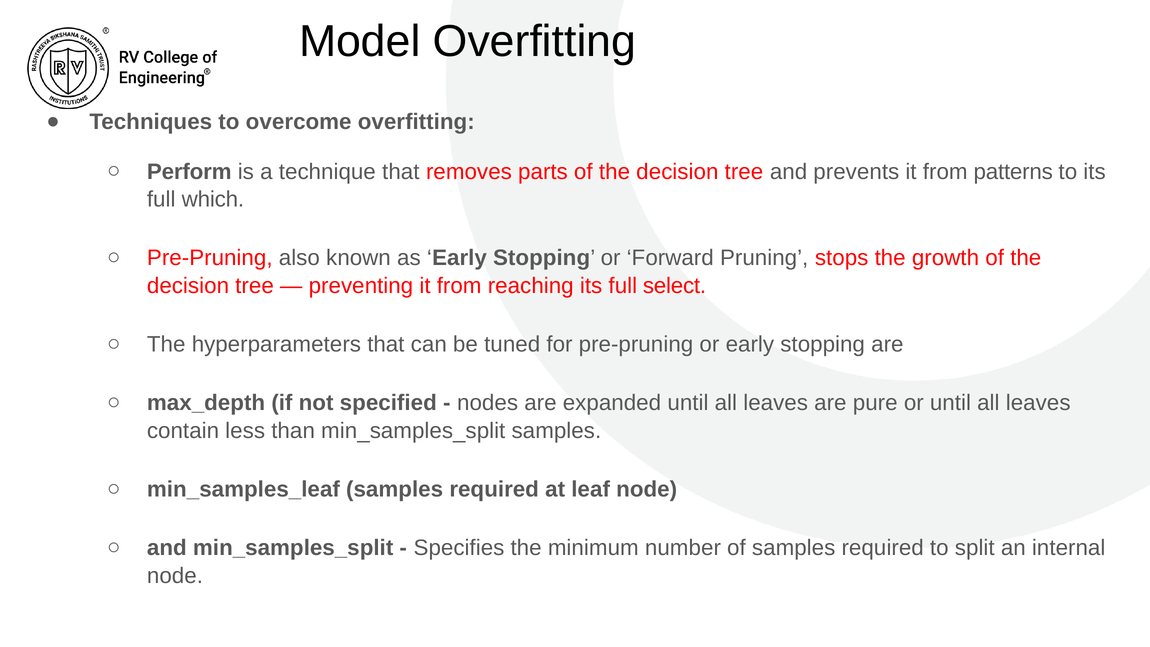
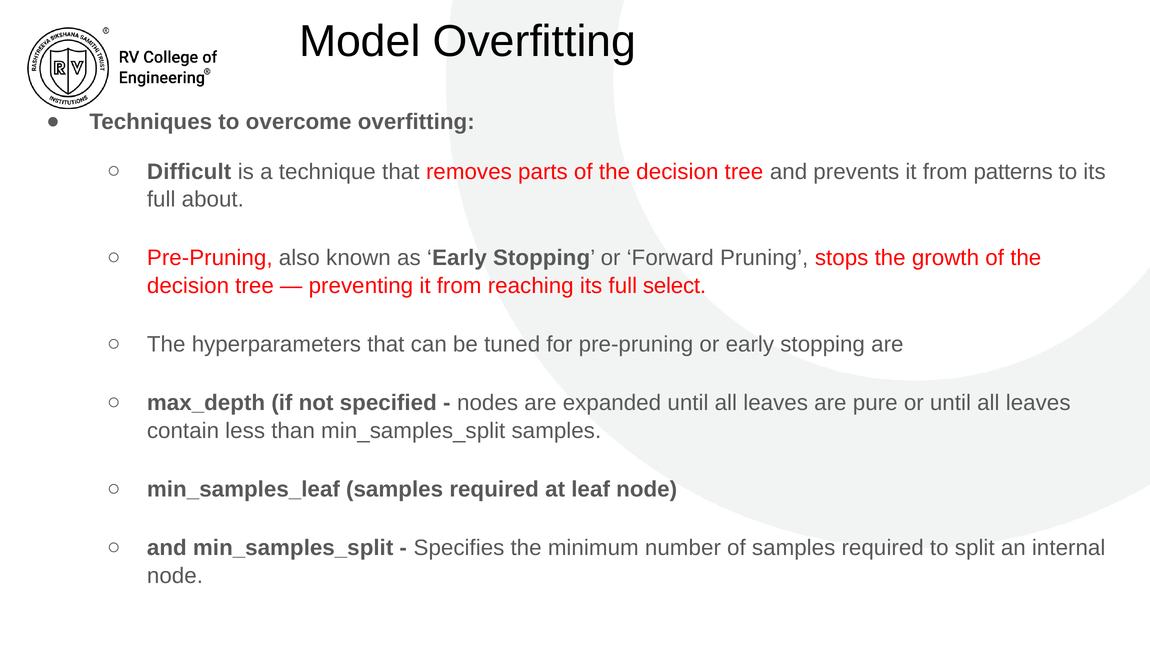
Perform: Perform -> Difficult
which: which -> about
